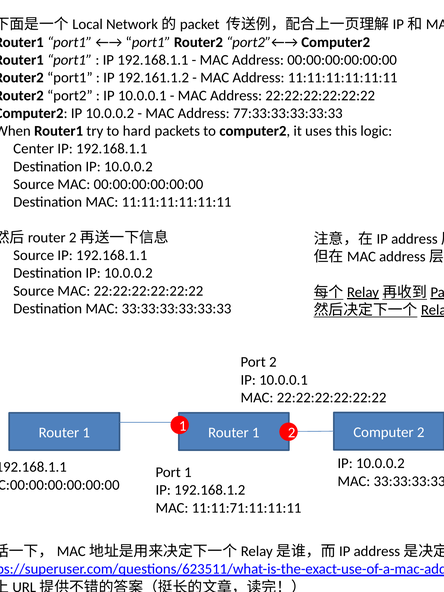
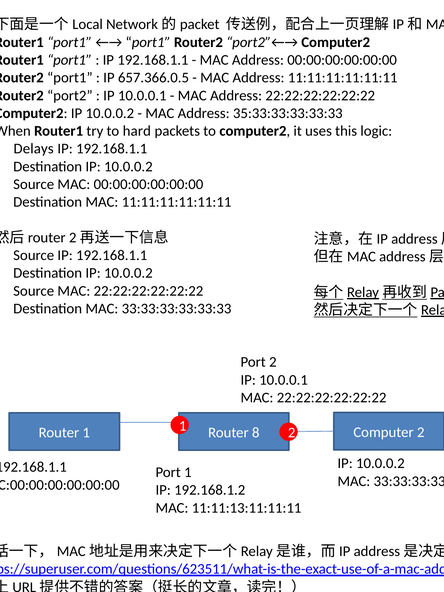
192.161.1.2: 192.161.1.2 -> 657.366.0.5
77:33:33:33:33:33: 77:33:33:33:33:33 -> 35:33:33:33:33:33
Center: Center -> Delays
1 Router 1: 1 -> 8
11:11:71:11:11:11: 11:11:71:11:11:11 -> 11:11:13:11:11:11
